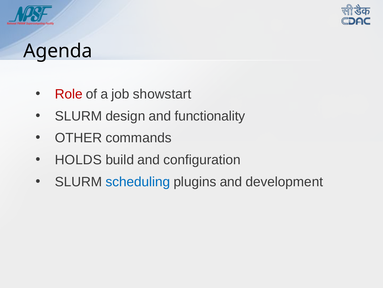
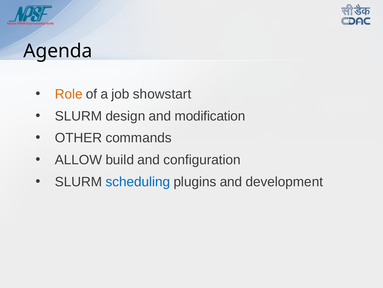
Role colour: red -> orange
functionality: functionality -> modification
HOLDS: HOLDS -> ALLOW
